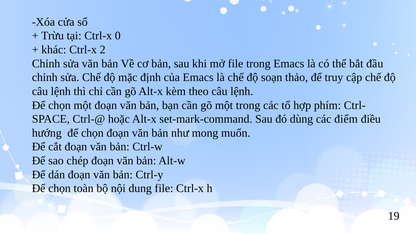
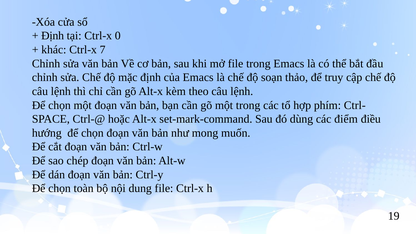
Trừu at (53, 36): Trừu -> Định
2: 2 -> 7
